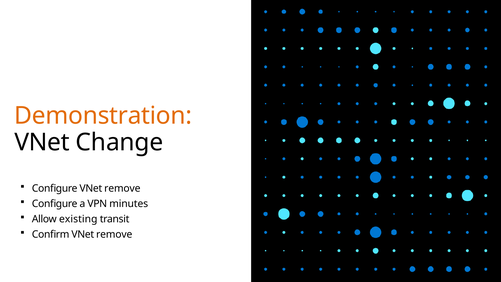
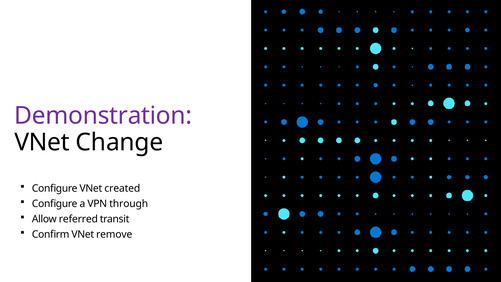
Demonstration colour: orange -> purple
Configure VNet remove: remove -> created
minutes: minutes -> through
existing: existing -> referred
